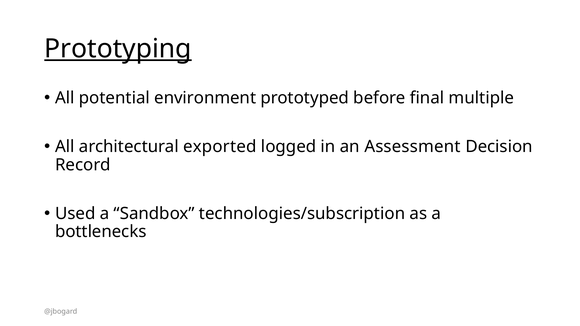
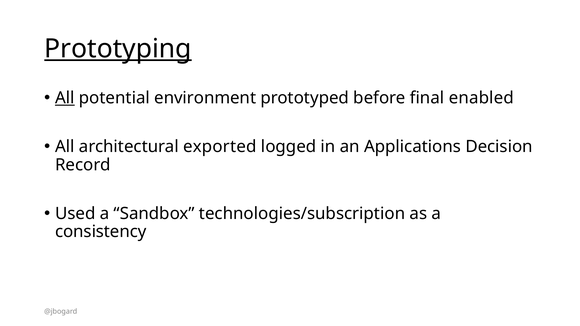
All at (65, 98) underline: none -> present
multiple: multiple -> enabled
Assessment: Assessment -> Applications
bottlenecks: bottlenecks -> consistency
